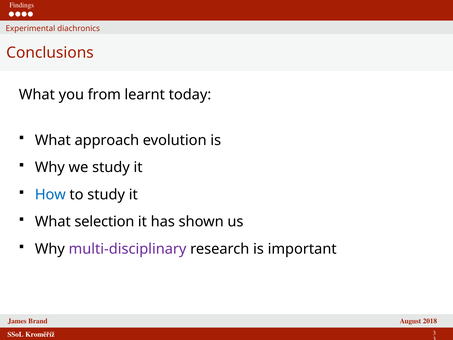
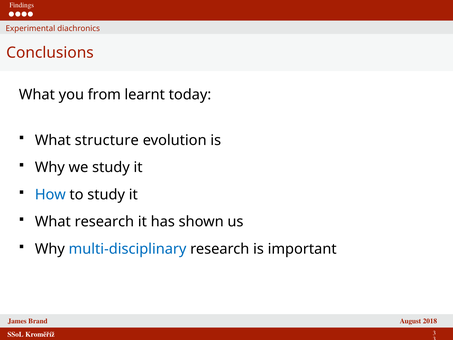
approach: approach -> structure
What selection: selection -> research
multi-disciplinary colour: purple -> blue
